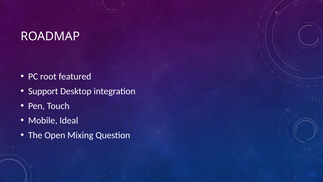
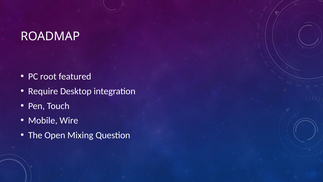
Support: Support -> Require
Ideal: Ideal -> Wire
